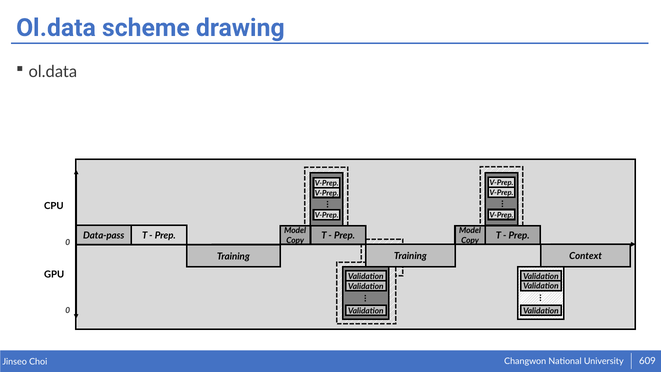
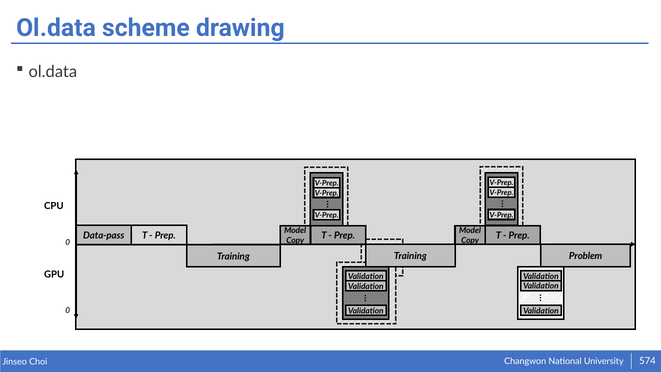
Context: Context -> Problem
609: 609 -> 574
